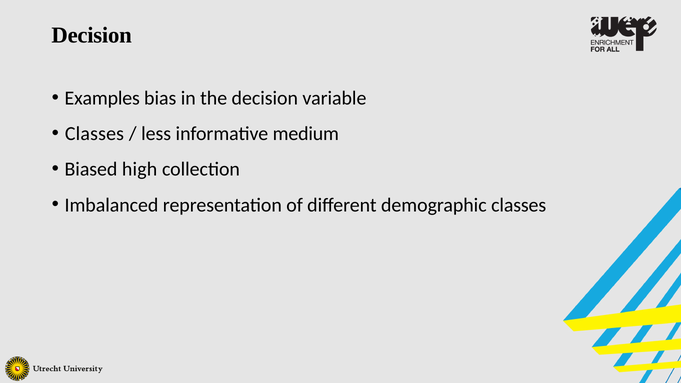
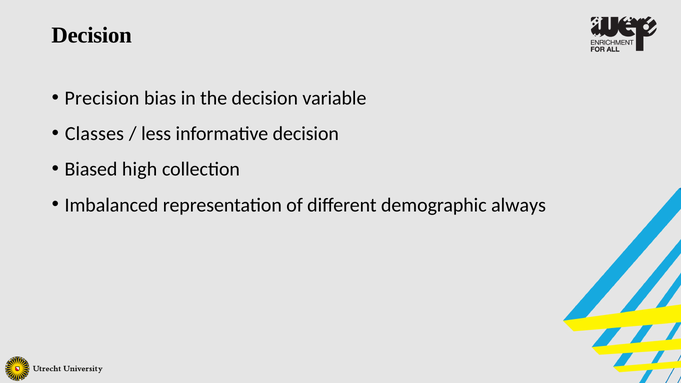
Examples: Examples -> Precision
informative medium: medium -> decision
demographic classes: classes -> always
